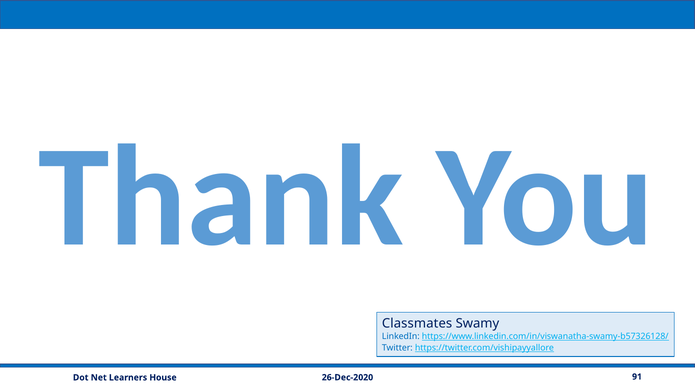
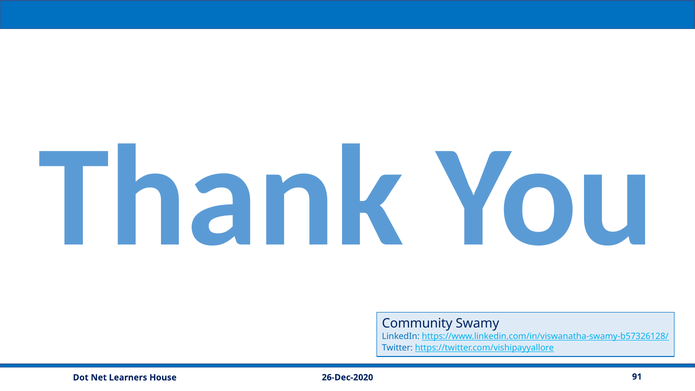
Classmates: Classmates -> Community
